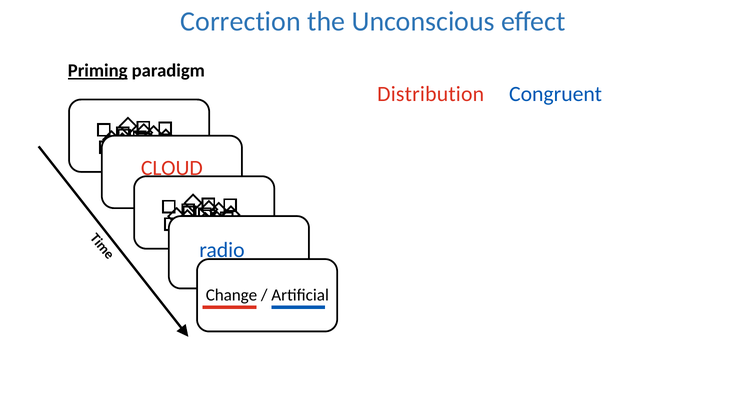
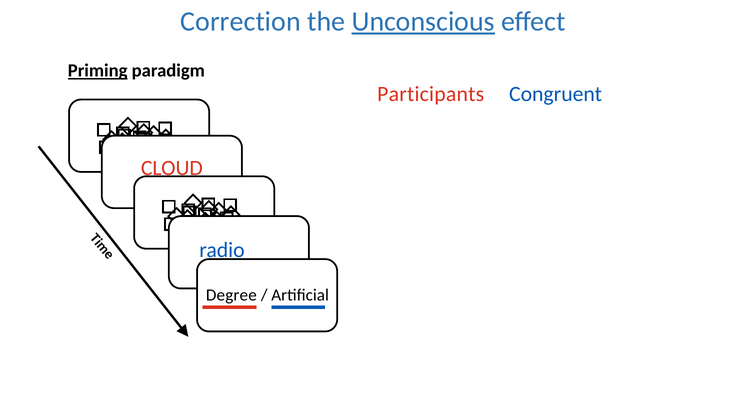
Unconscious underline: none -> present
Distribution: Distribution -> Participants
Change: Change -> Degree
